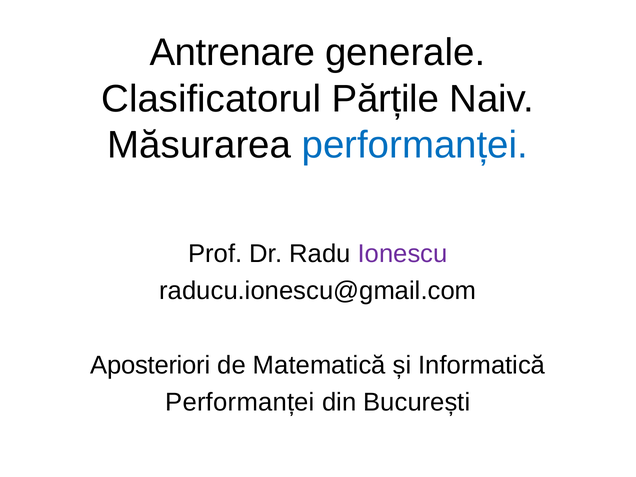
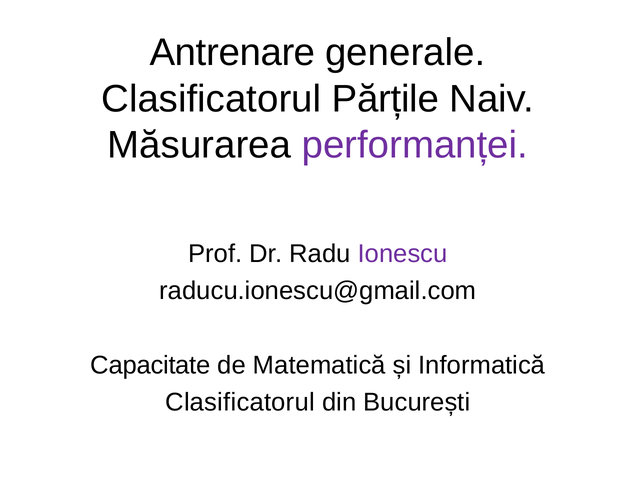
performanței at (415, 145) colour: blue -> purple
Aposteriori: Aposteriori -> Capacitate
Performanței at (240, 402): Performanței -> Clasificatorul
